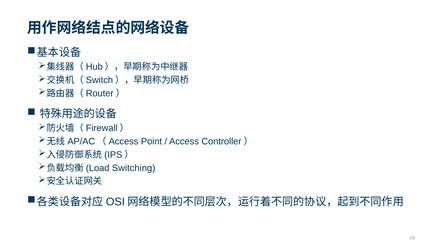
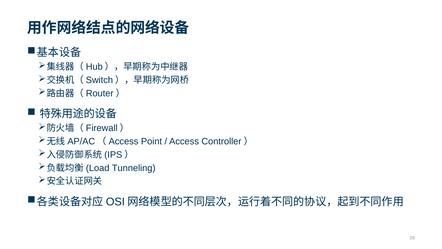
Switching: Switching -> Tunneling
